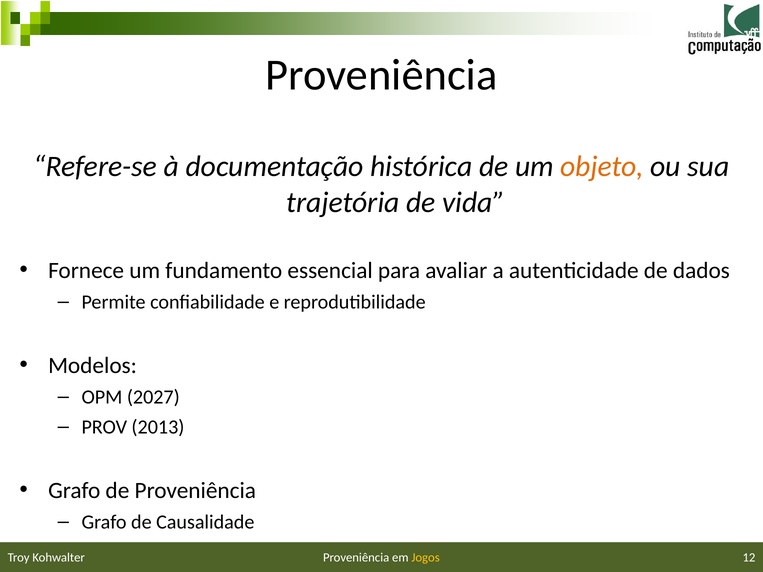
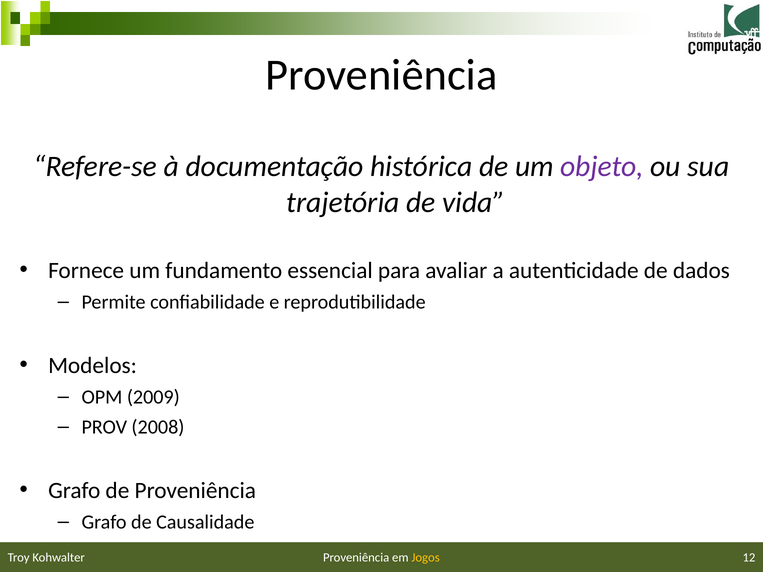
objeto colour: orange -> purple
2027: 2027 -> 2009
2013: 2013 -> 2008
